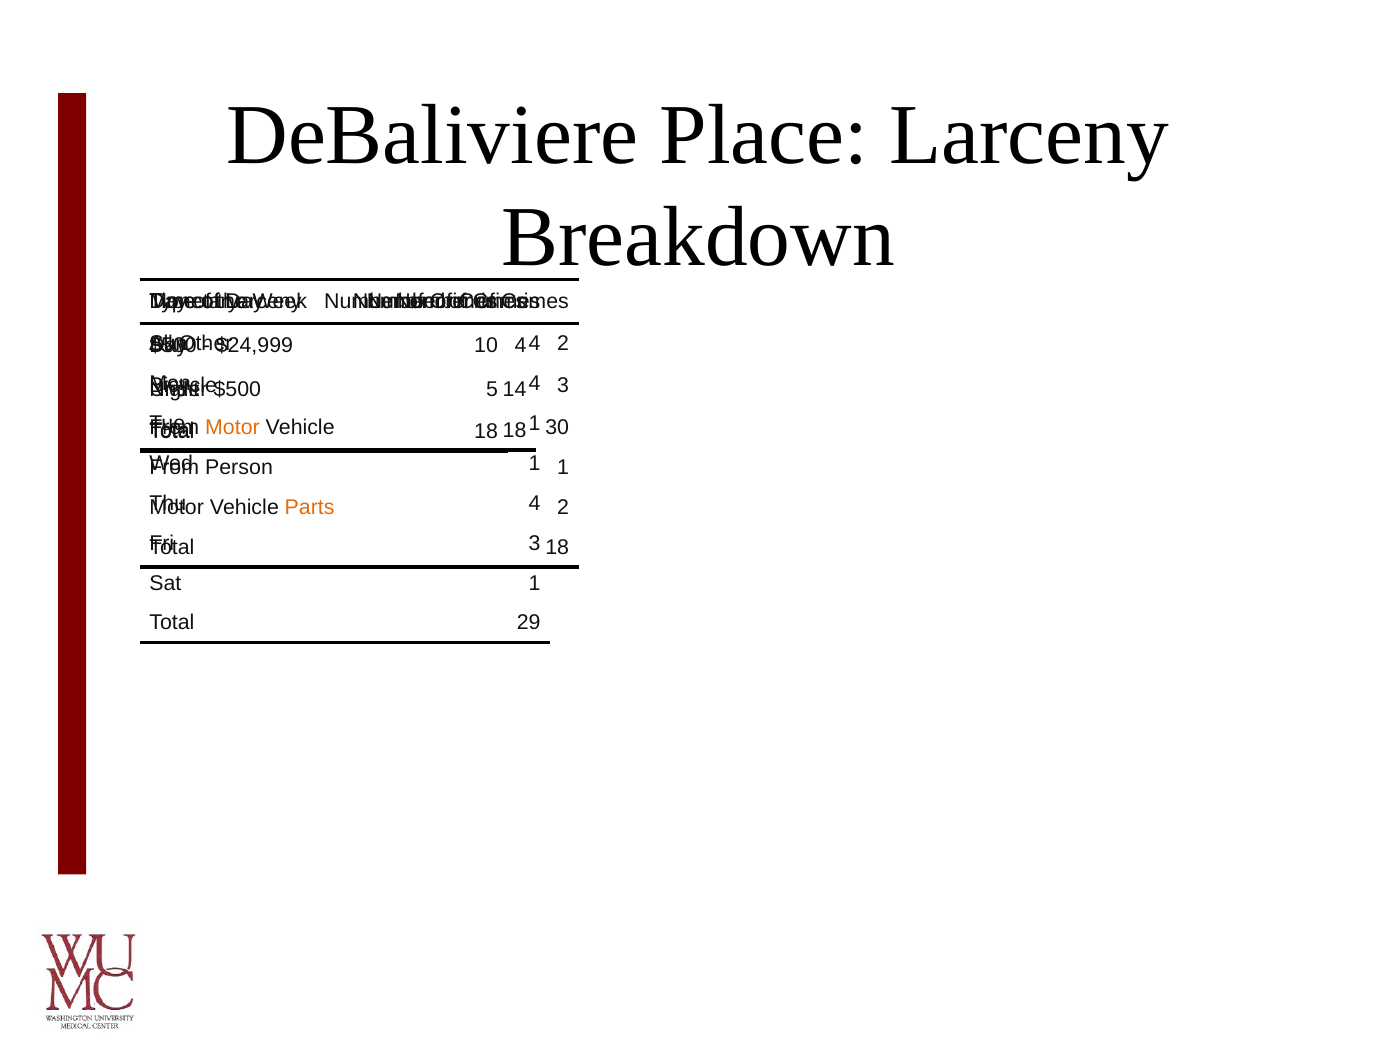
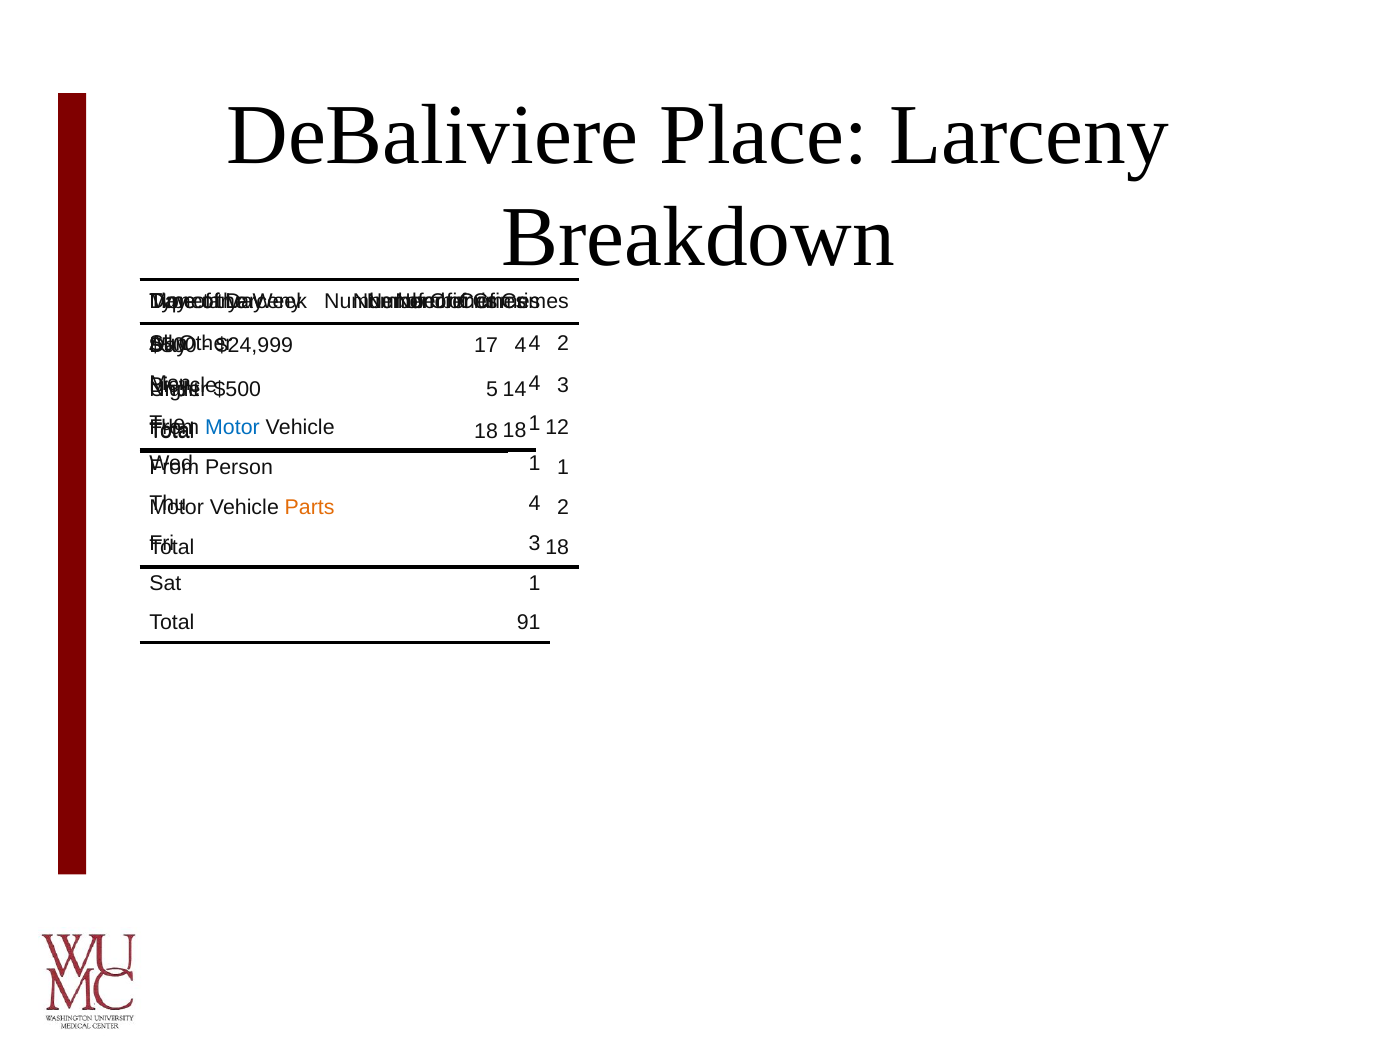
10: 10 -> 17
Motor at (232, 428) colour: orange -> blue
30: 30 -> 12
29: 29 -> 91
